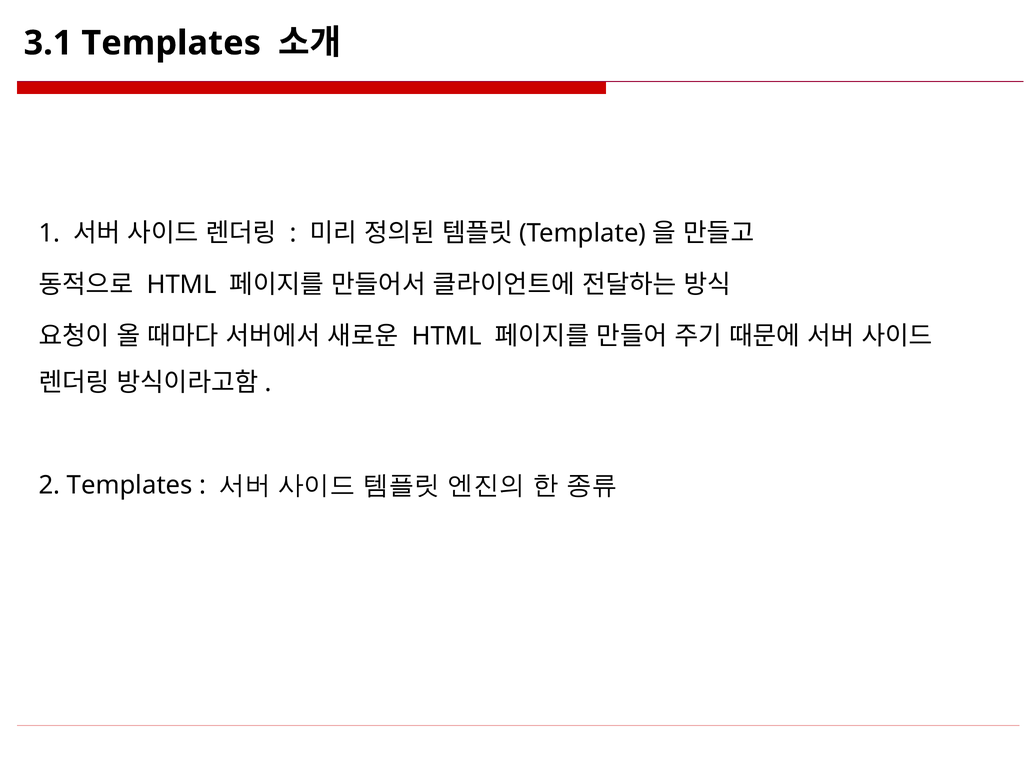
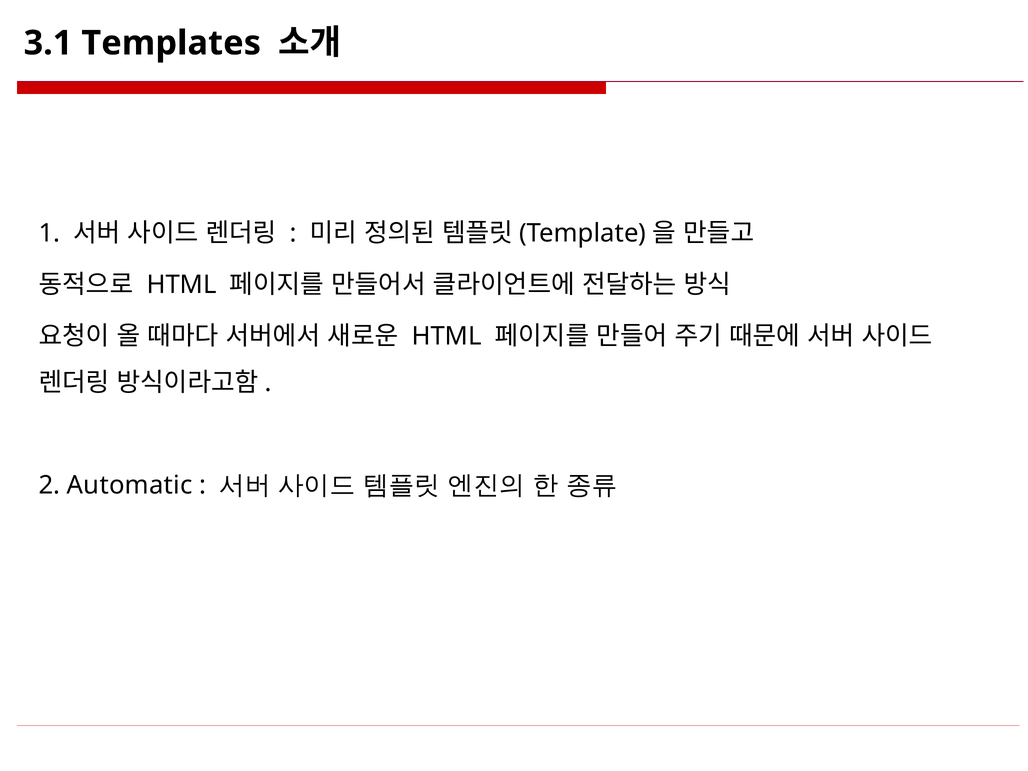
2 Templates: Templates -> Automatic
